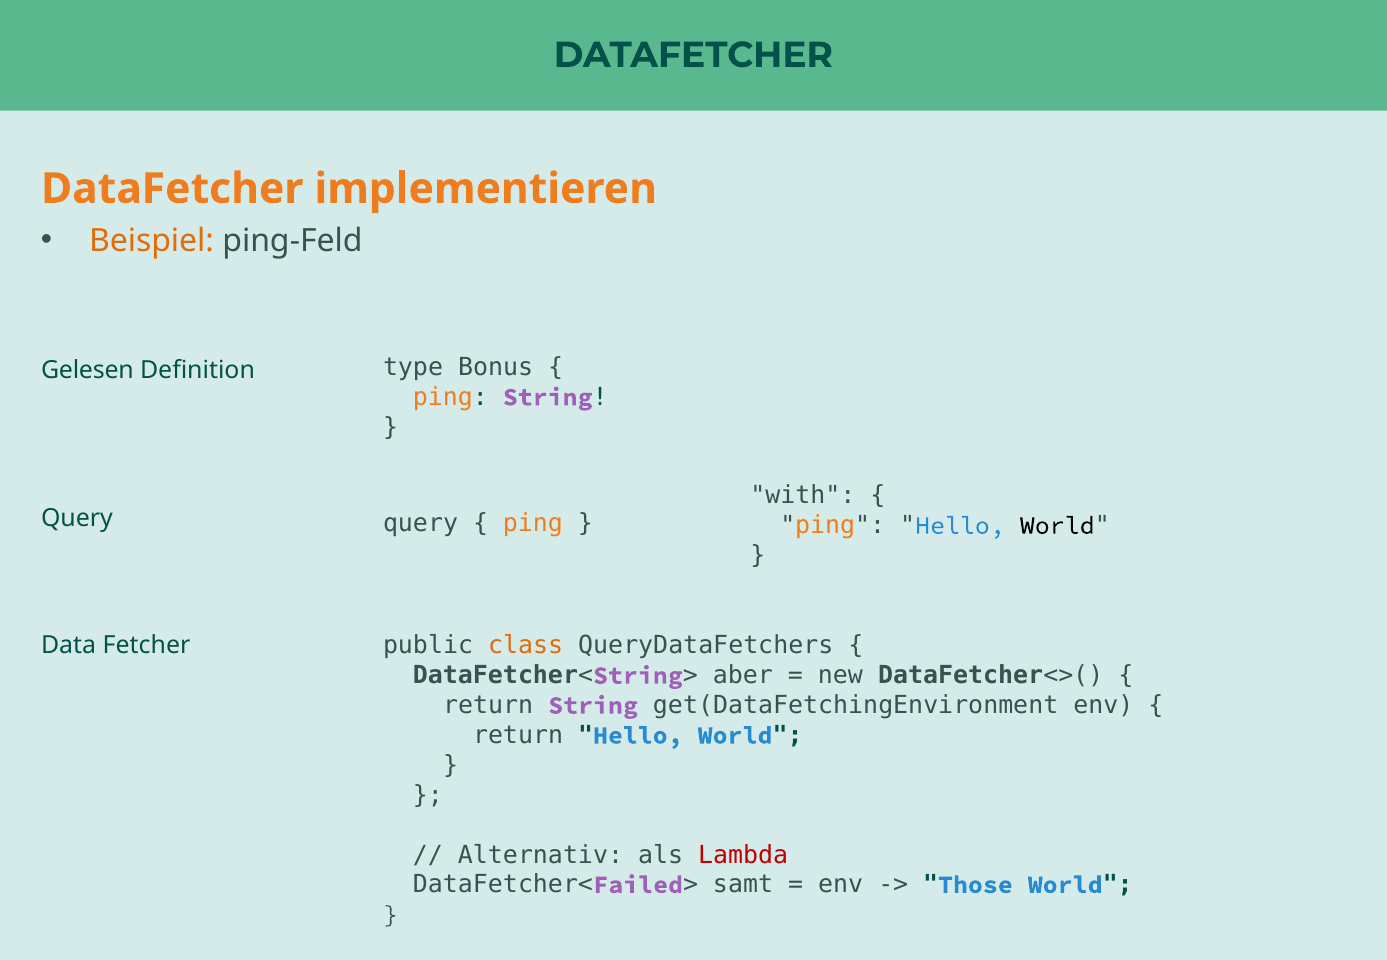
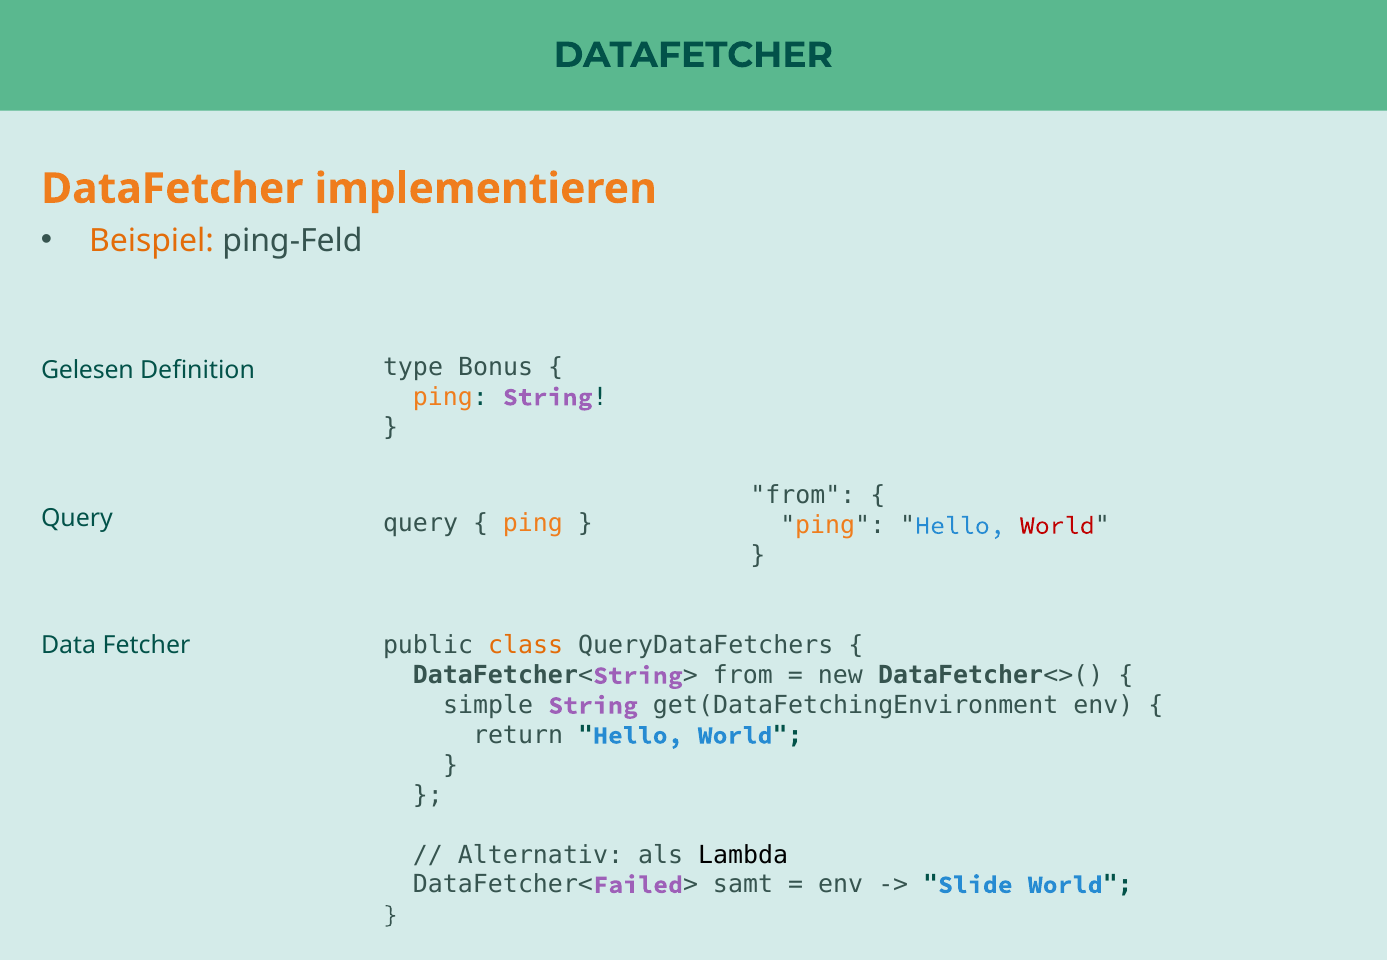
with at (803, 496): with -> from
World at (1057, 526) colour: black -> red
aber at (743, 676): aber -> from
return at (488, 706): return -> simple
Lambda colour: red -> black
Those: Those -> Slide
